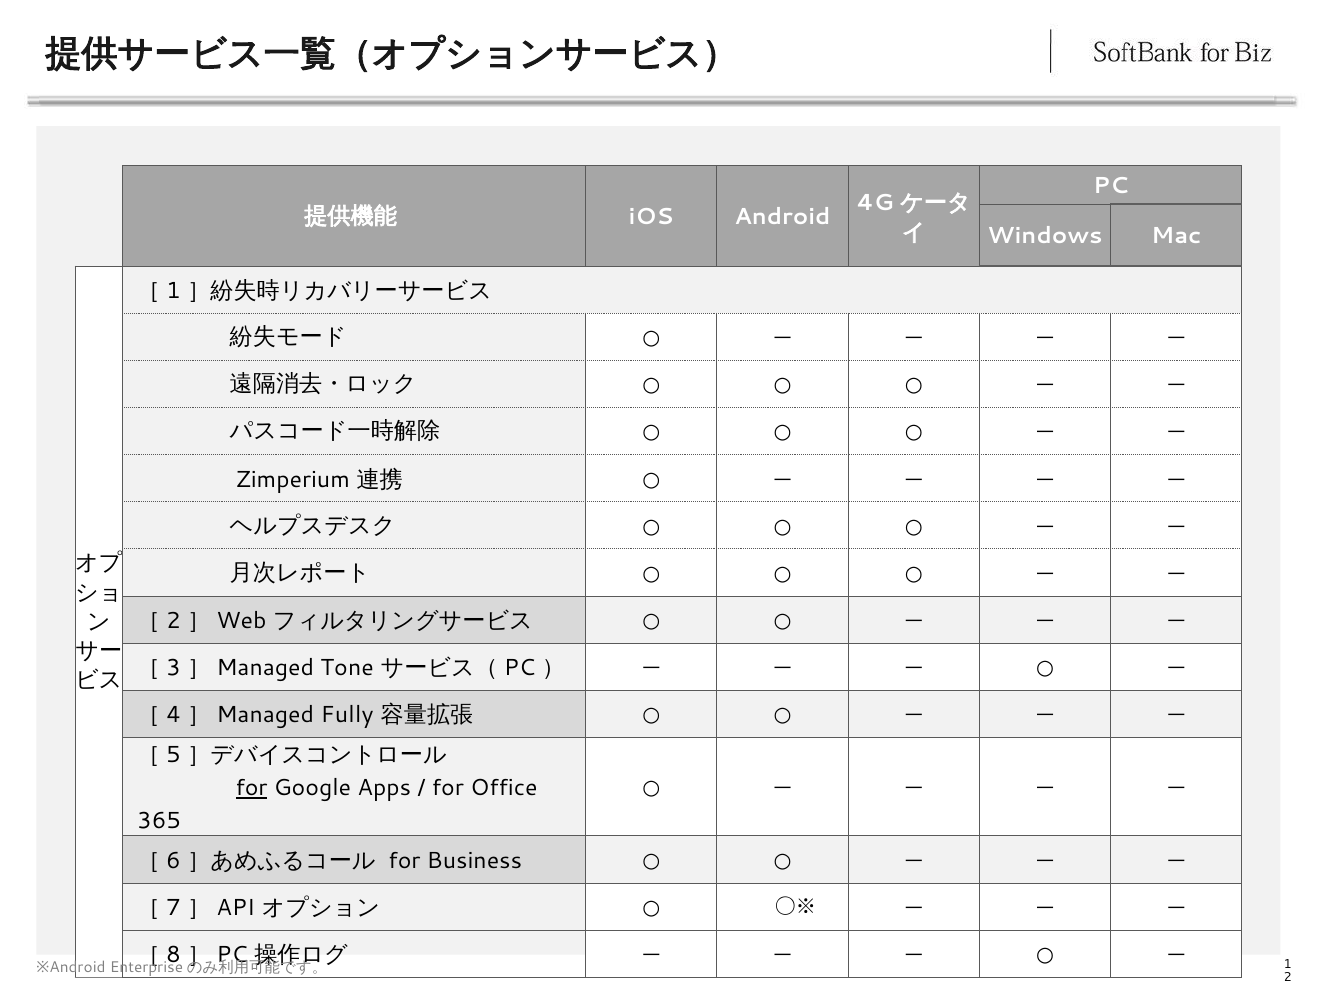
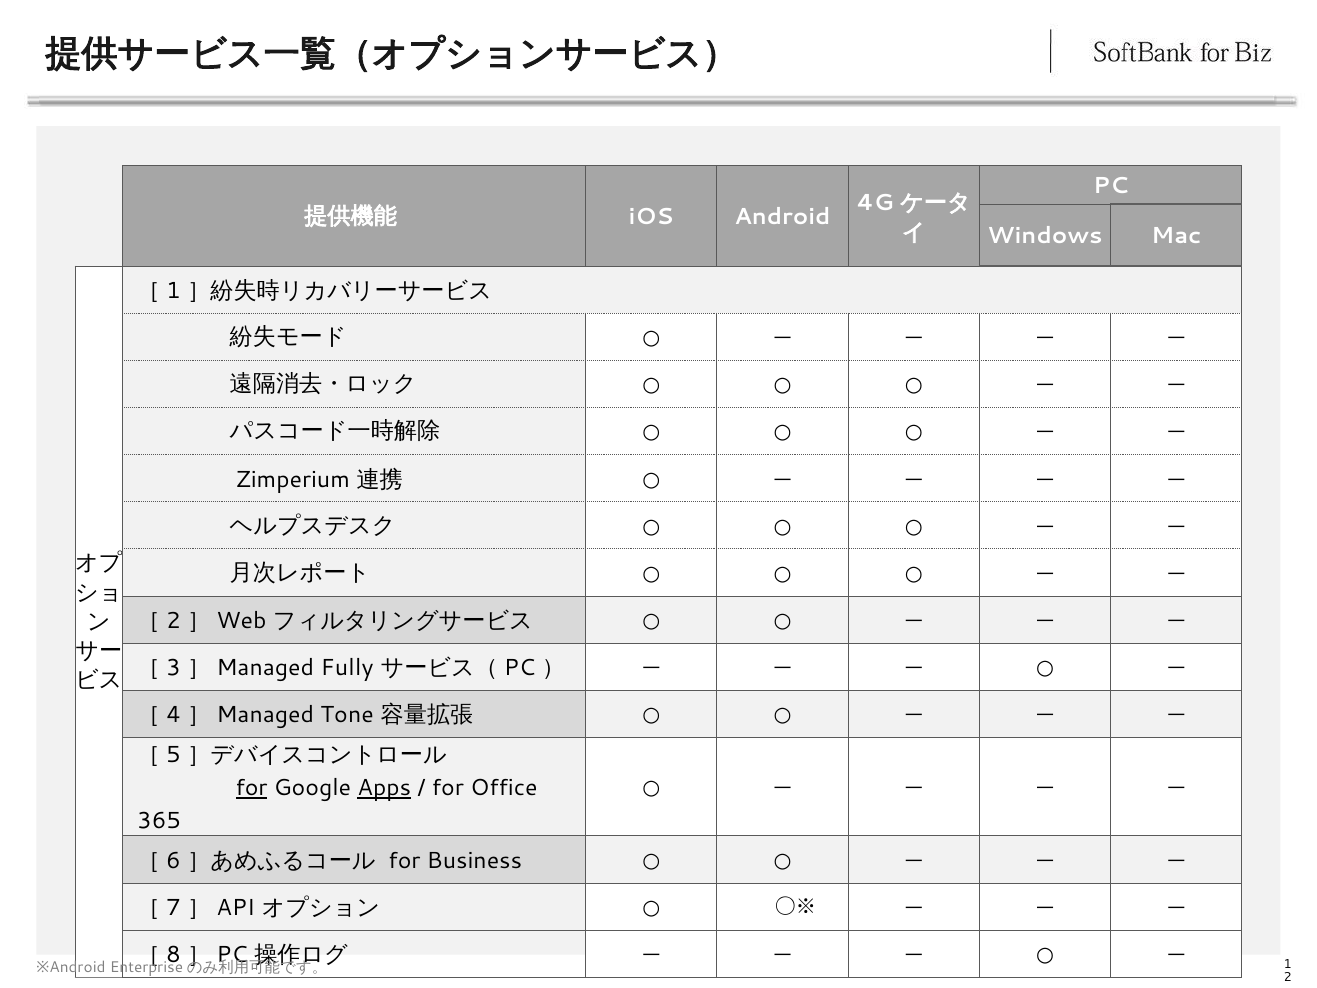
Tone: Tone -> Fully
Fully: Fully -> Tone
Apps underline: none -> present
